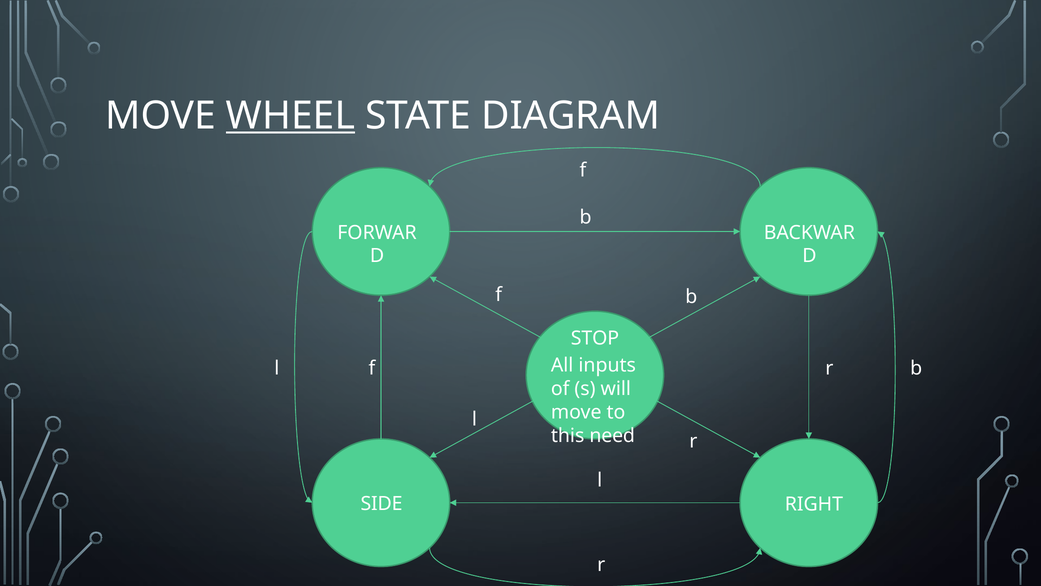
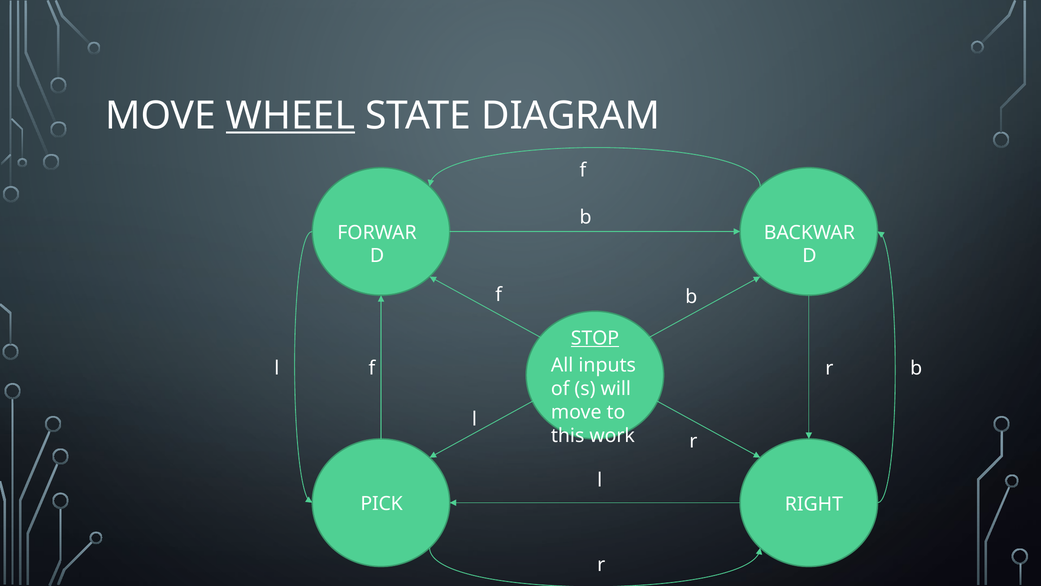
STOP underline: none -> present
need: need -> work
SIDE: SIDE -> PICK
